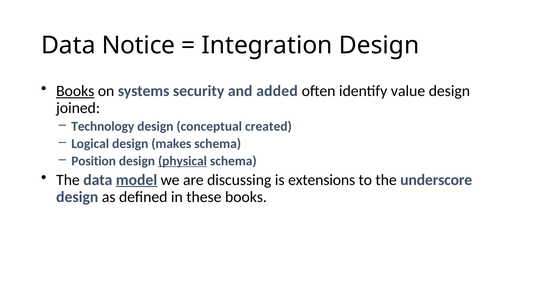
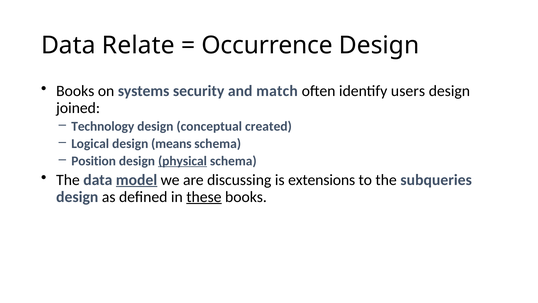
Notice: Notice -> Relate
Integration: Integration -> Occurrence
Books at (75, 91) underline: present -> none
added: added -> match
value: value -> users
makes: makes -> means
underscore: underscore -> subqueries
these underline: none -> present
